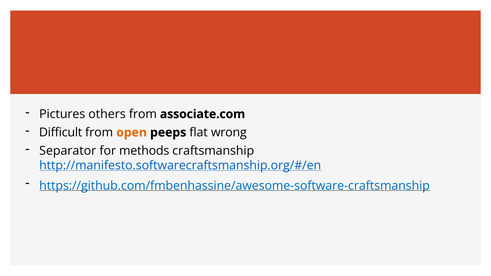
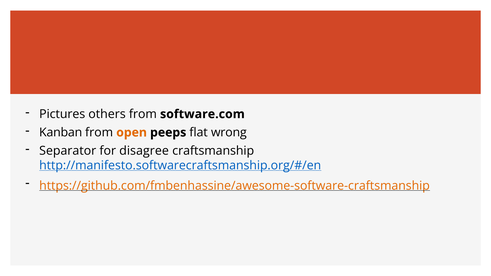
associate.com: associate.com -> software.com
Difficult: Difficult -> Kanban
methods: methods -> disagree
https://github.com/fmbenhassine/awesome-software-craftsmanship colour: blue -> orange
